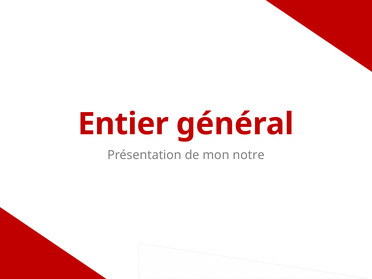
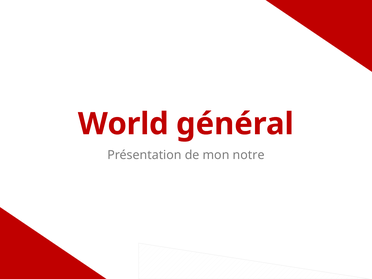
Entier: Entier -> World
